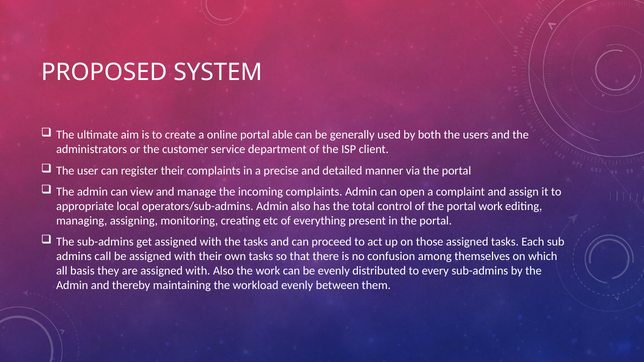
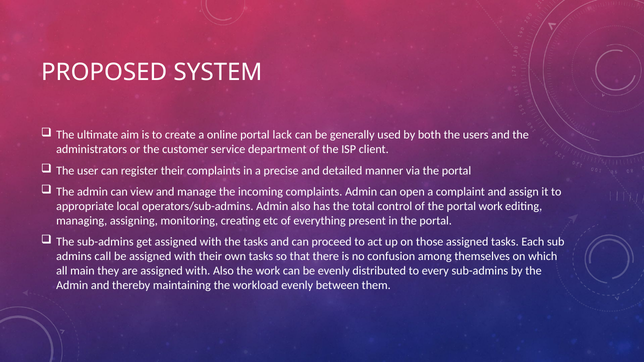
able: able -> lack
basis: basis -> main
